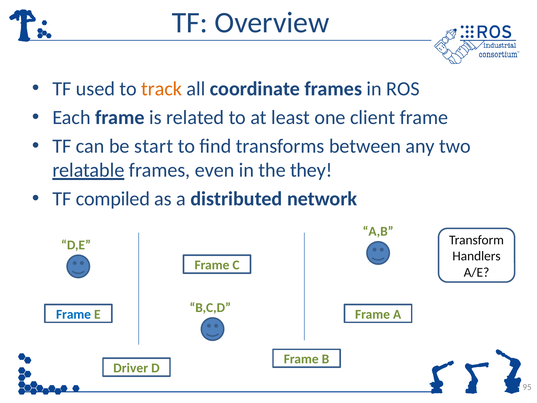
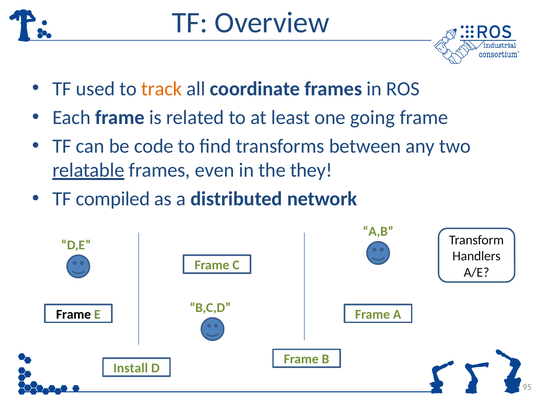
client: client -> going
start: start -> code
Frame at (74, 314) colour: blue -> black
Driver: Driver -> Install
